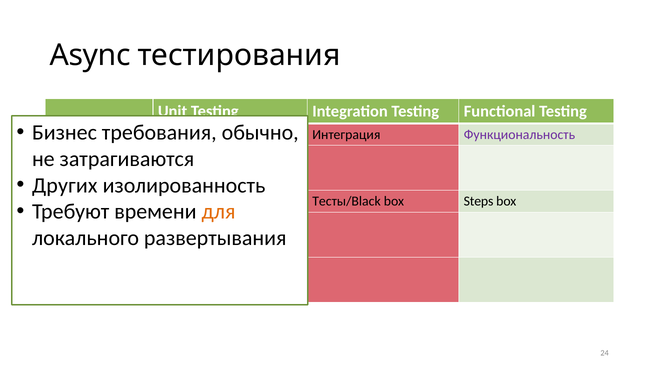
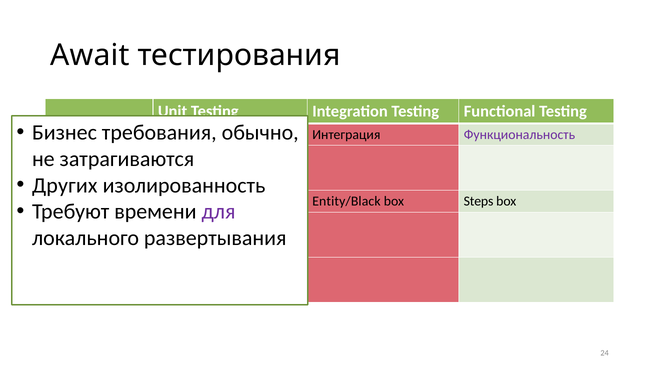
Async: Async -> Await
Тесты/Black: Тесты/Black -> Entity/Black
для colour: orange -> purple
